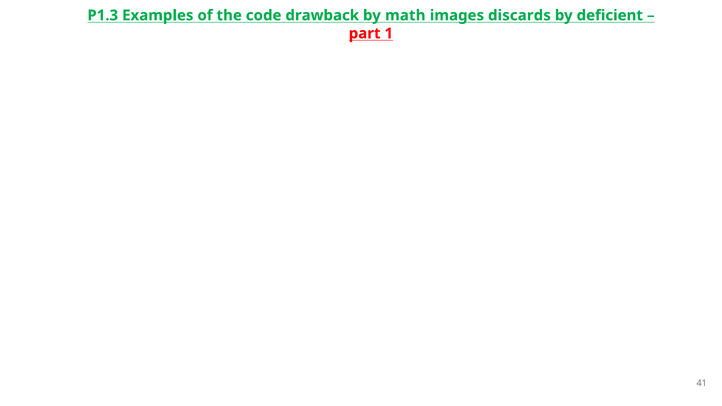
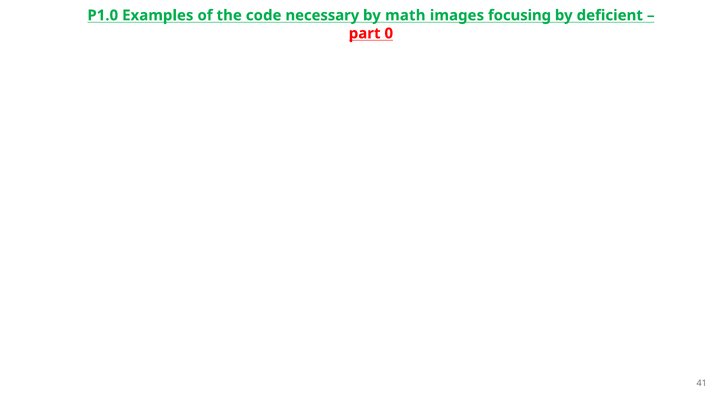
P1.3: P1.3 -> P1.0
drawback: drawback -> necessary
discards: discards -> focusing
1: 1 -> 0
